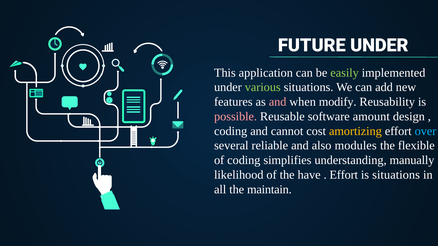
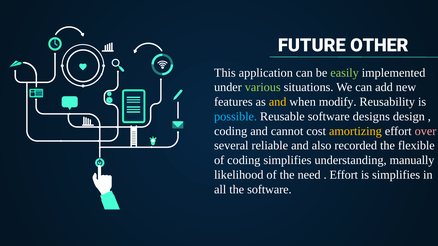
FUTURE UNDER: UNDER -> OTHER
and at (278, 102) colour: pink -> yellow
possible colour: pink -> light blue
amount: amount -> designs
over colour: light blue -> pink
modules: modules -> recorded
have: have -> need
is situations: situations -> simplifies
the maintain: maintain -> software
